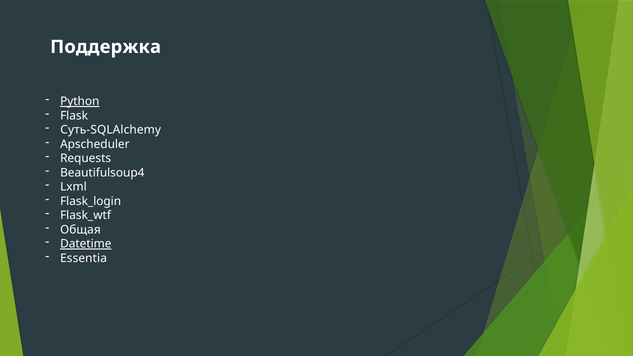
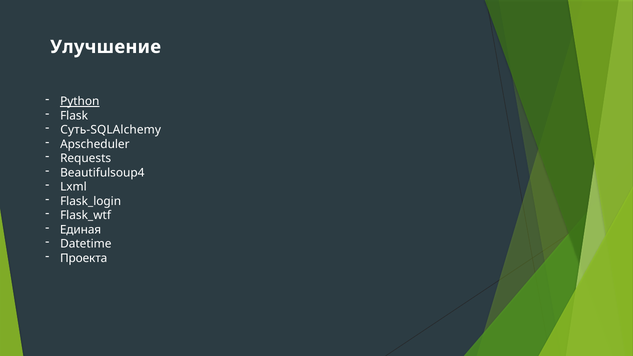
Поддержка: Поддержка -> Улучшение
Общая: Общая -> Единая
Datetime underline: present -> none
Essentia: Essentia -> Проекта
